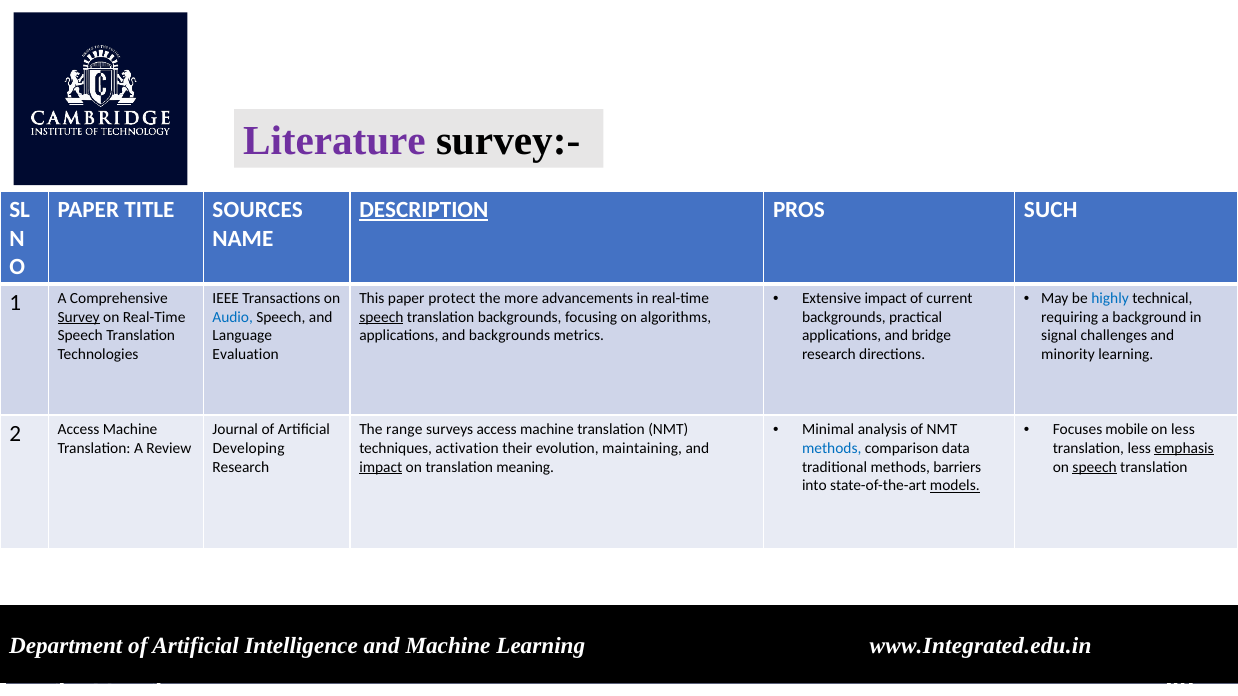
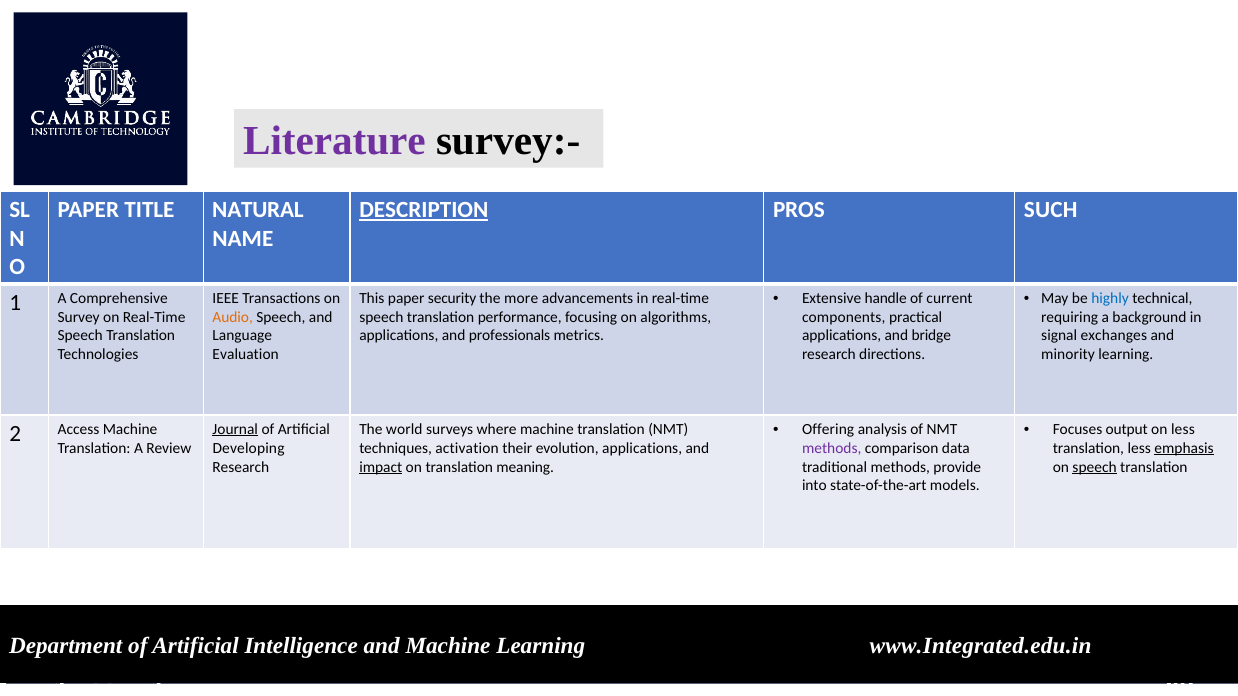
SOURCES: SOURCES -> NATURAL
Extensive impact: impact -> handle
protect: protect -> security
Survey underline: present -> none
Audio colour: blue -> orange
speech at (381, 317) underline: present -> none
translation backgrounds: backgrounds -> performance
backgrounds at (844, 317): backgrounds -> components
and backgrounds: backgrounds -> professionals
challenges: challenges -> exchanges
Minimal: Minimal -> Offering
mobile: mobile -> output
Journal underline: none -> present
range: range -> world
surveys access: access -> where
evolution maintaining: maintaining -> applications
methods at (832, 448) colour: blue -> purple
barriers: barriers -> provide
models underline: present -> none
